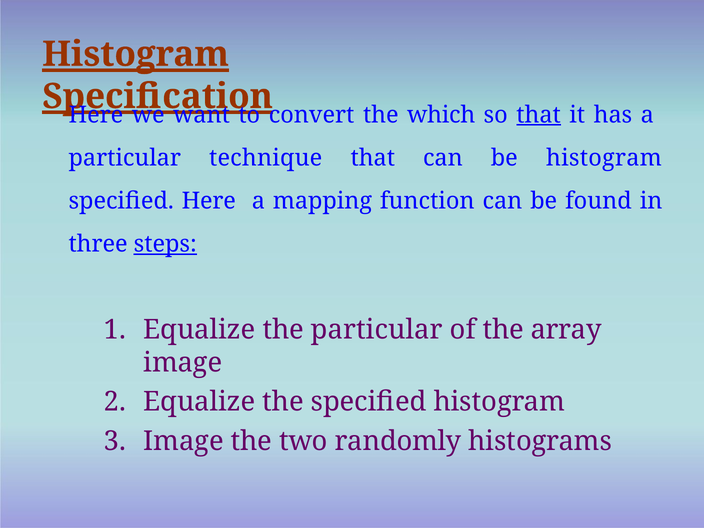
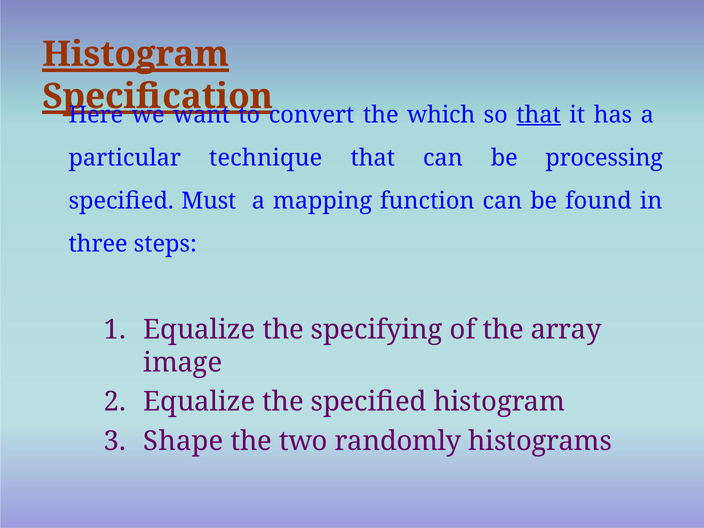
be histogram: histogram -> processing
specified Here: Here -> Must
steps underline: present -> none
the particular: particular -> specifying
Image at (184, 441): Image -> Shape
